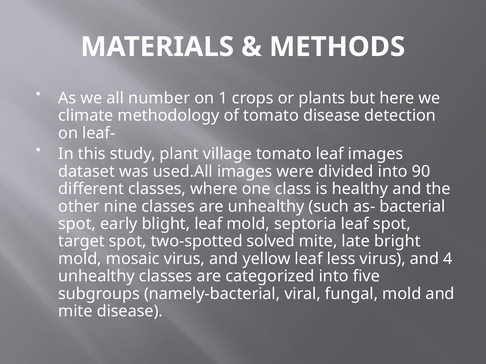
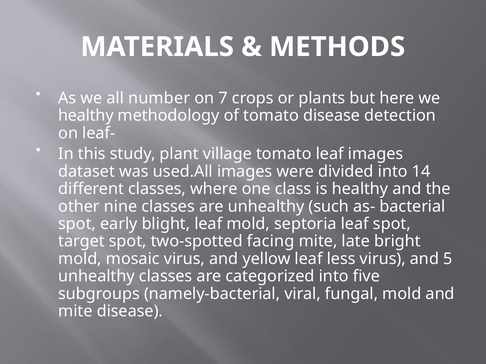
1: 1 -> 7
climate at (86, 116): climate -> healthy
90: 90 -> 14
solved: solved -> facing
4: 4 -> 5
